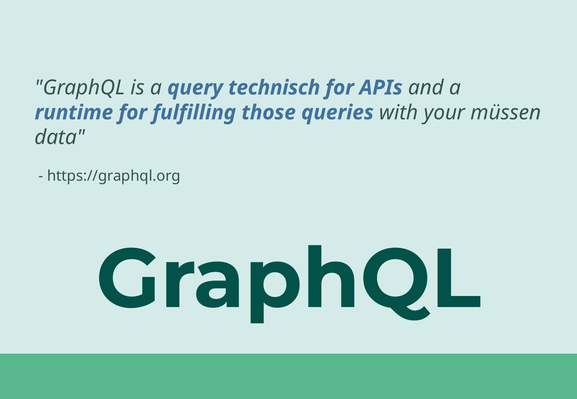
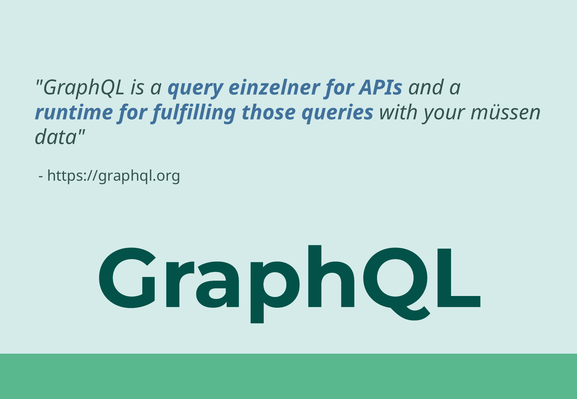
technisch: technisch -> einzelner
